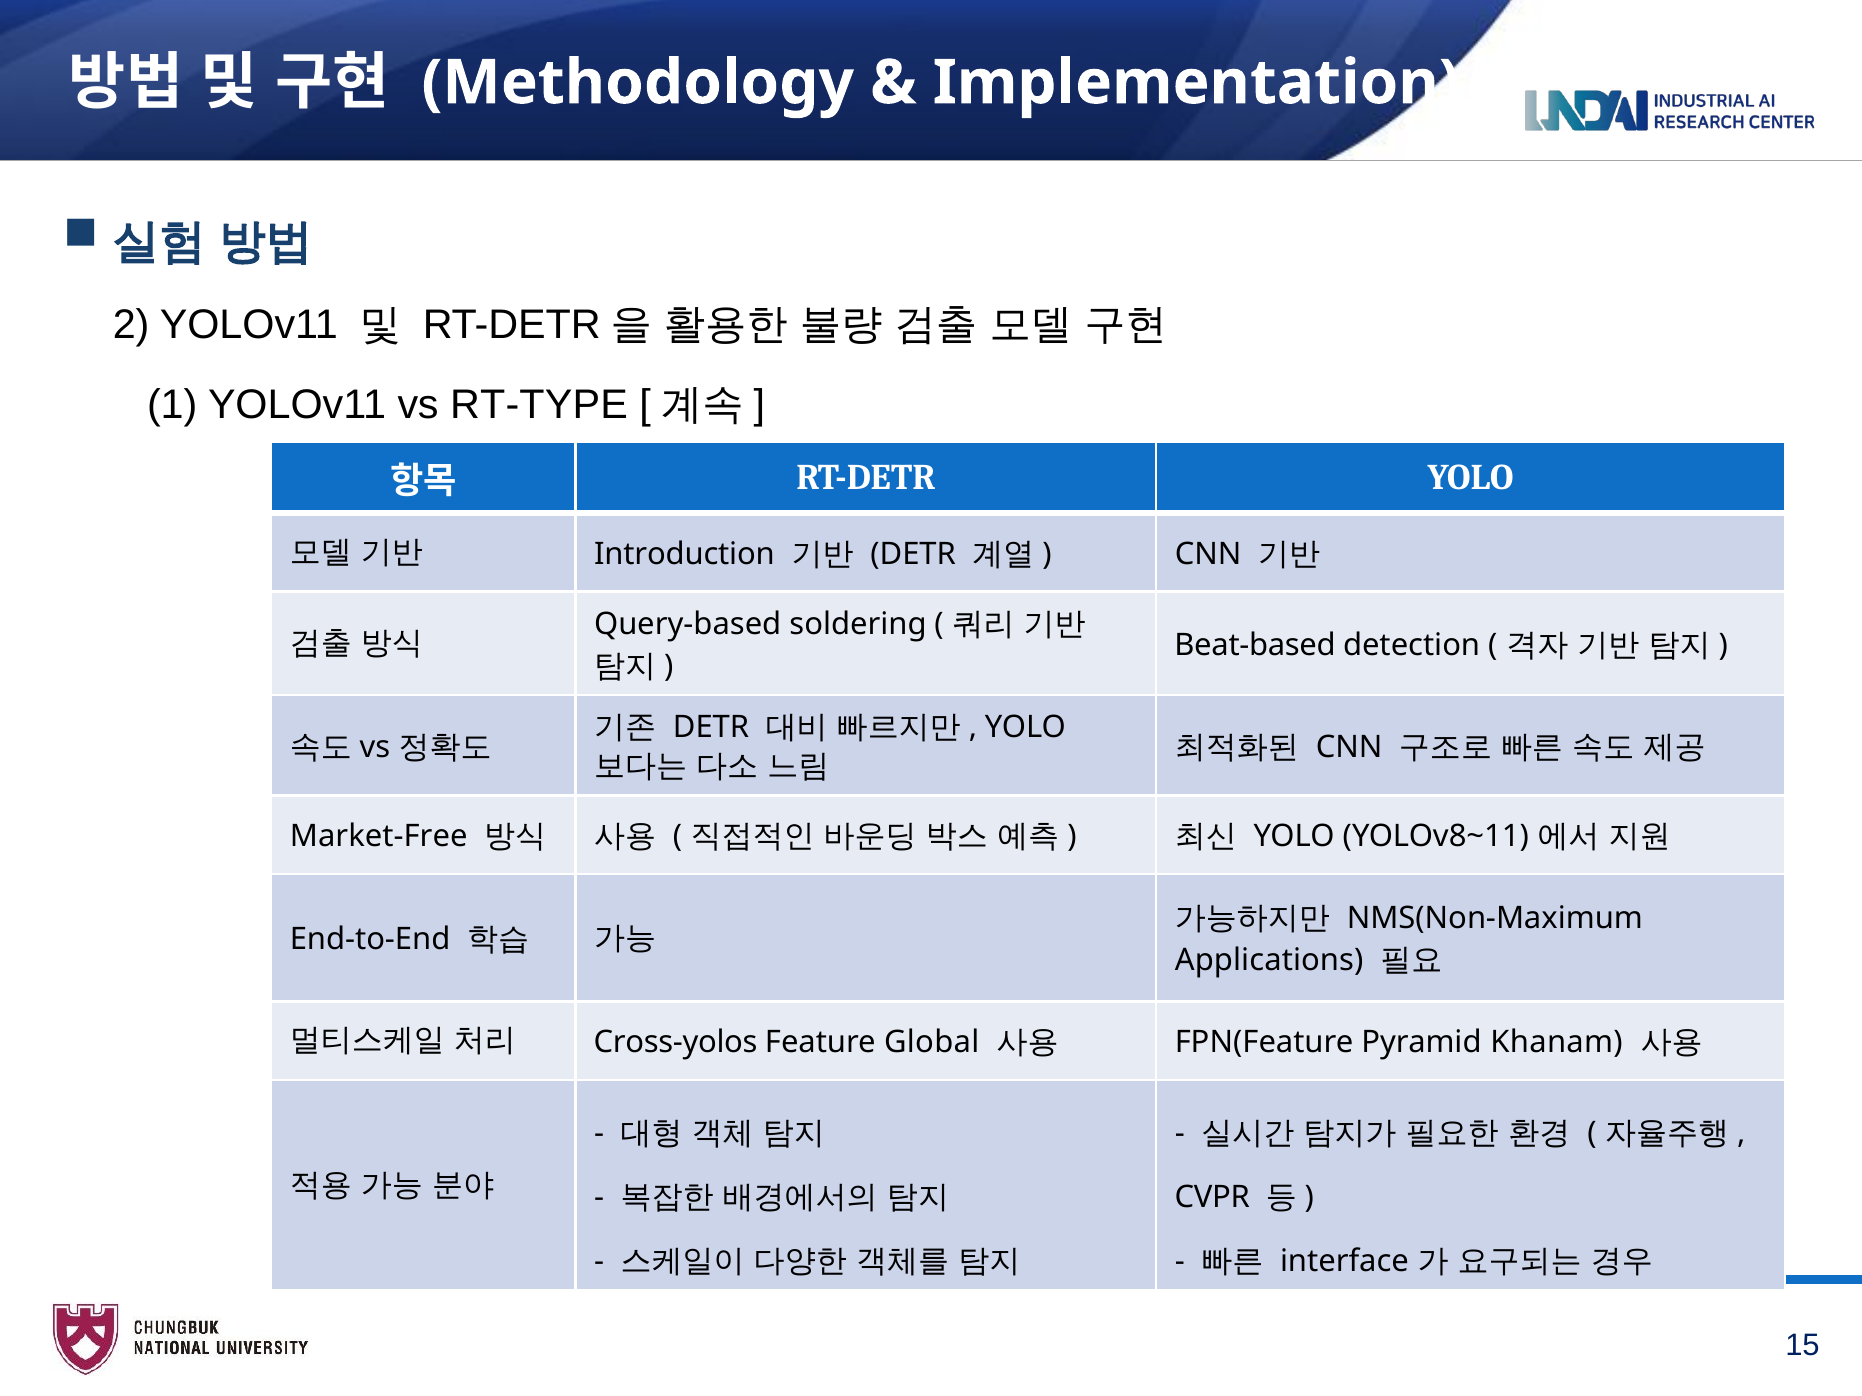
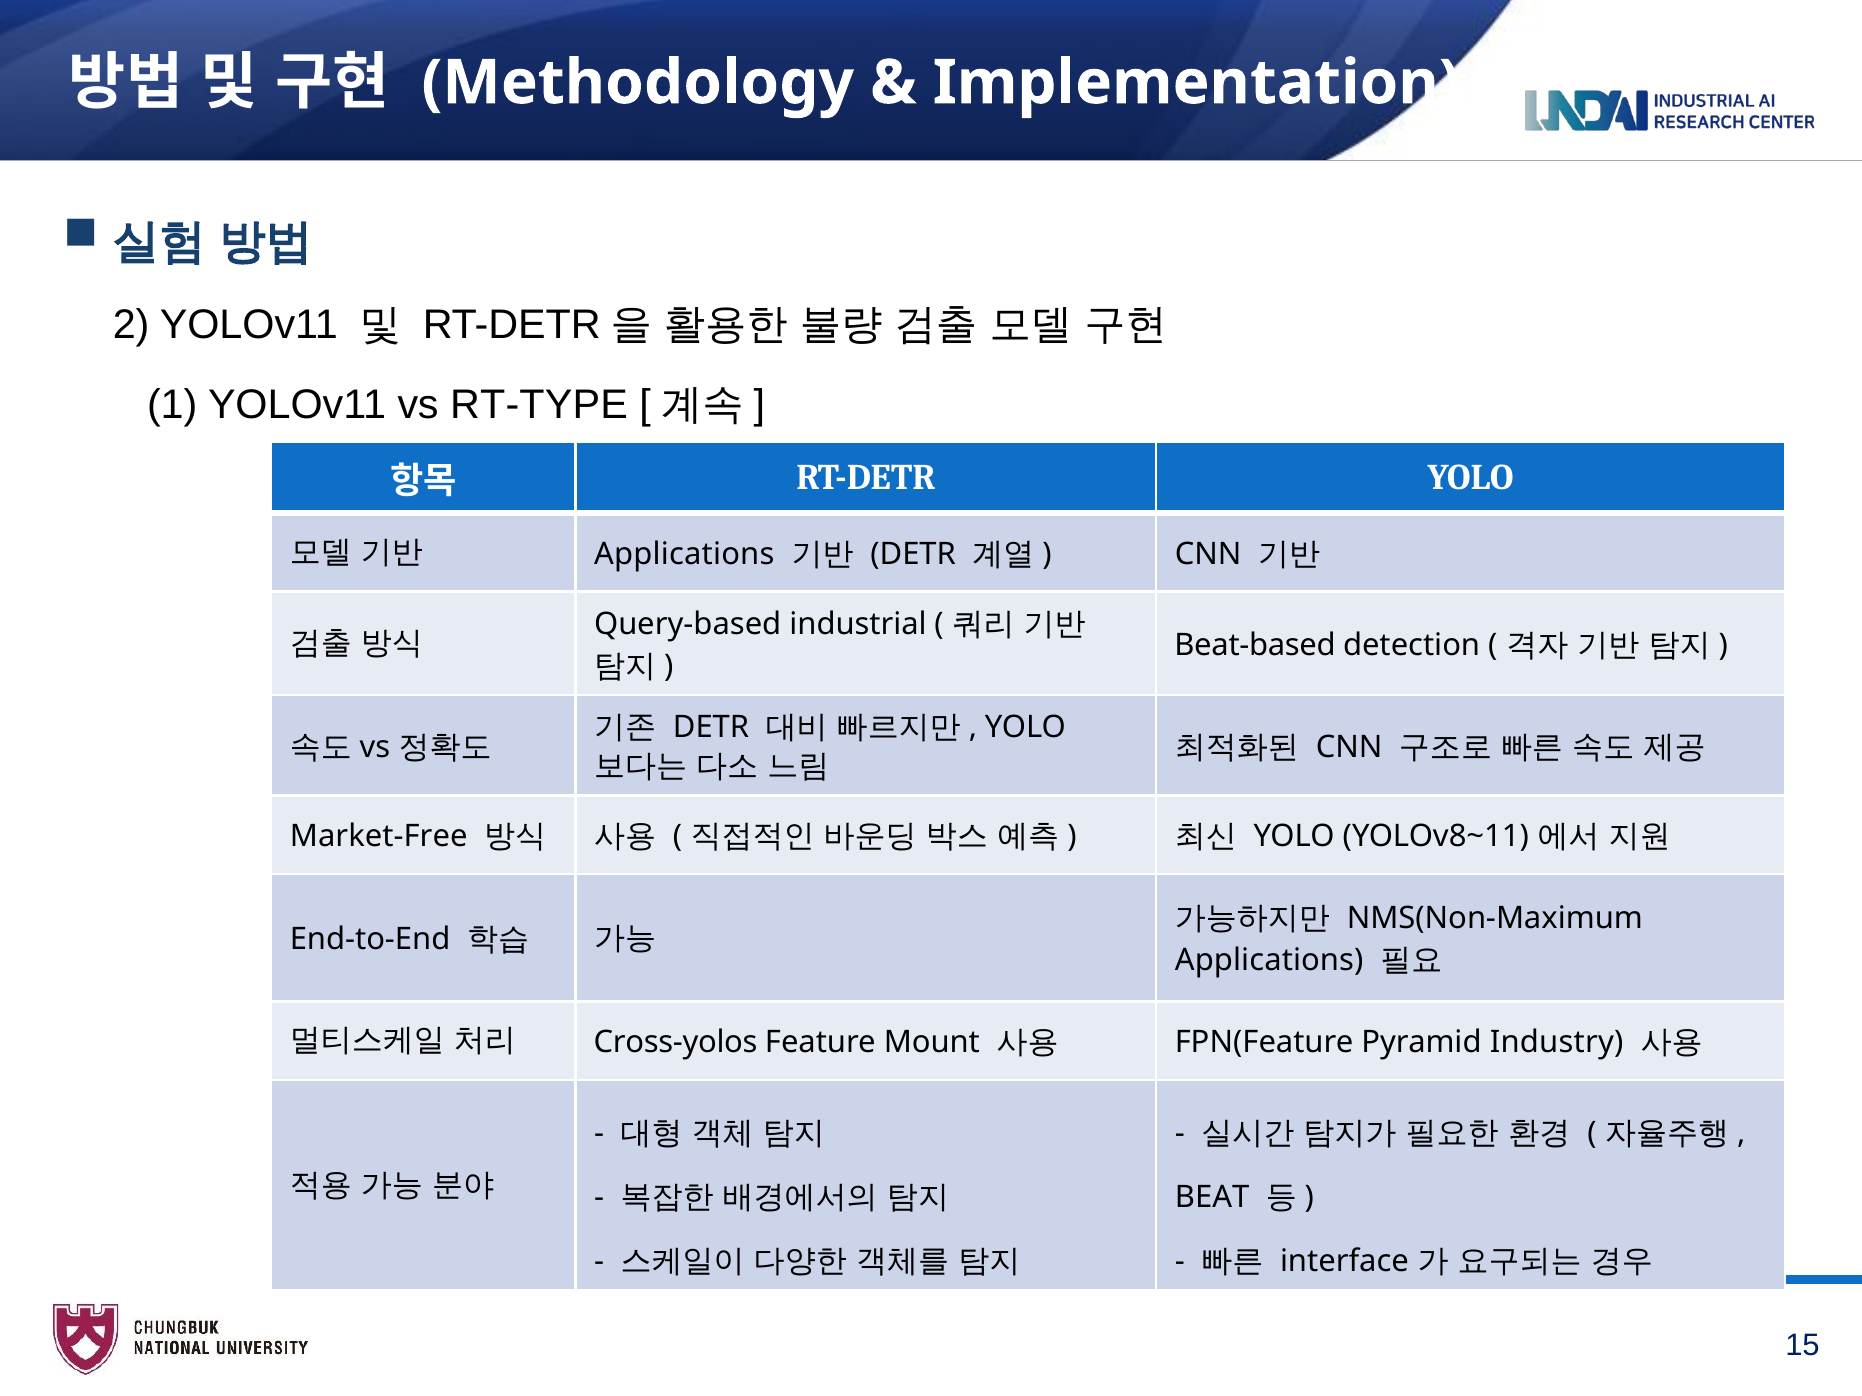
Introduction at (684, 554): Introduction -> Applications
soldering: soldering -> industrial
Global: Global -> Mount
Khanam: Khanam -> Industry
CVPR: CVPR -> BEAT
